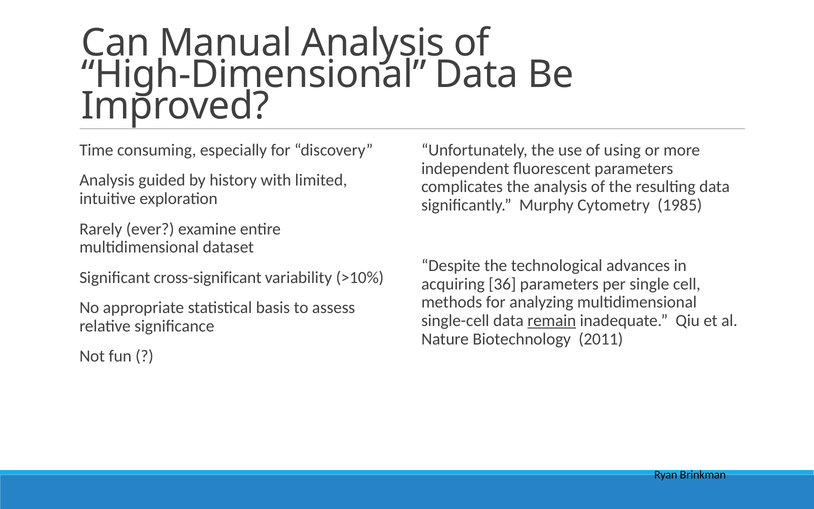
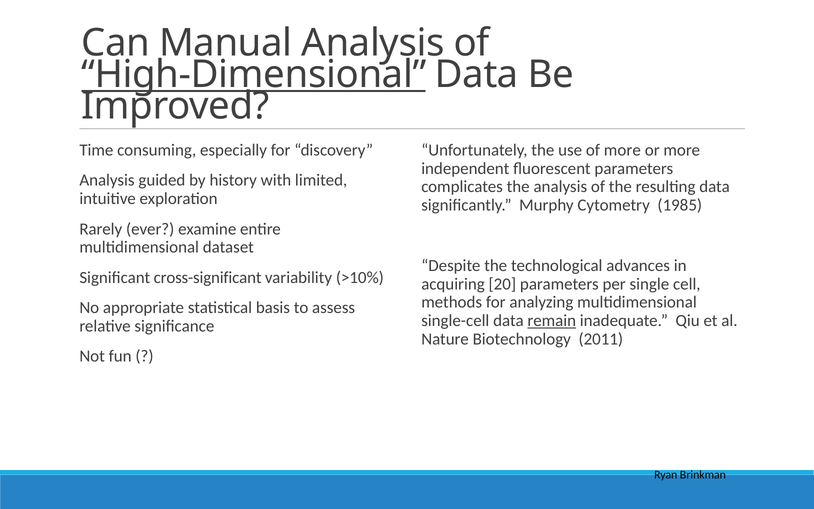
High-Dimensional underline: none -> present
of using: using -> more
36: 36 -> 20
